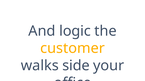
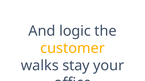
side: side -> stay
